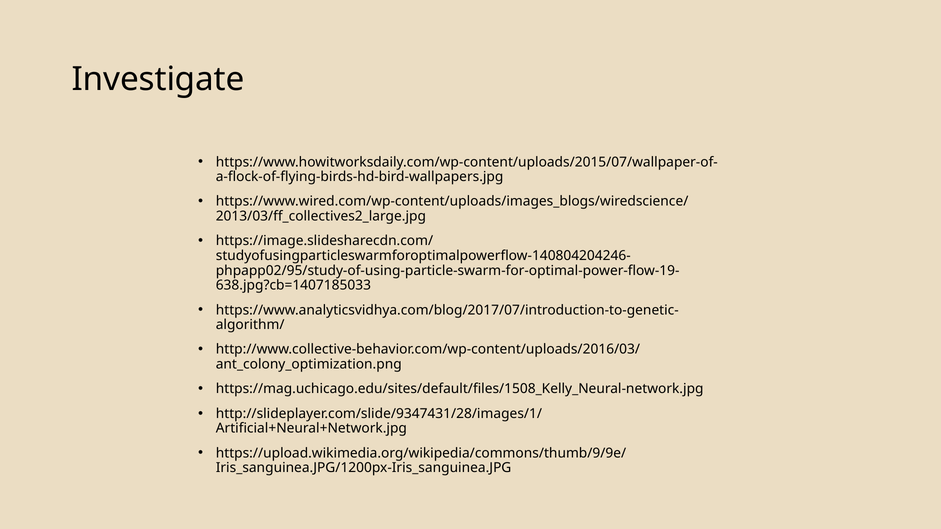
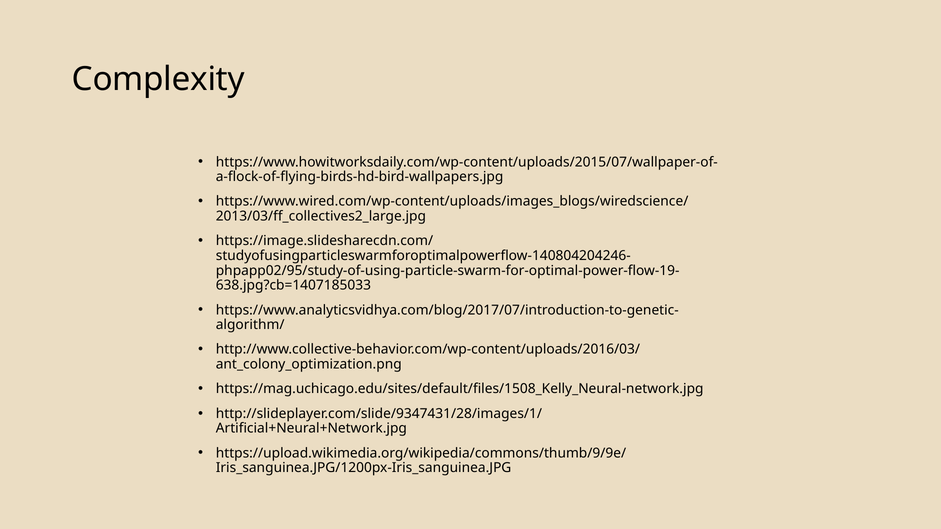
Investigate: Investigate -> Complexity
